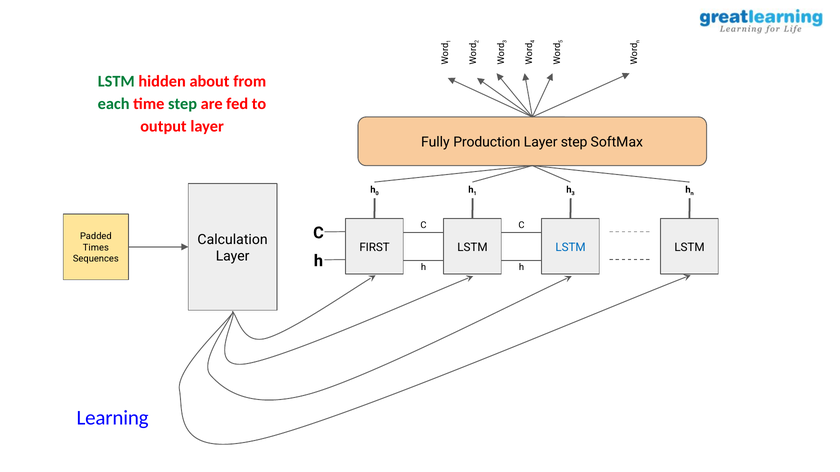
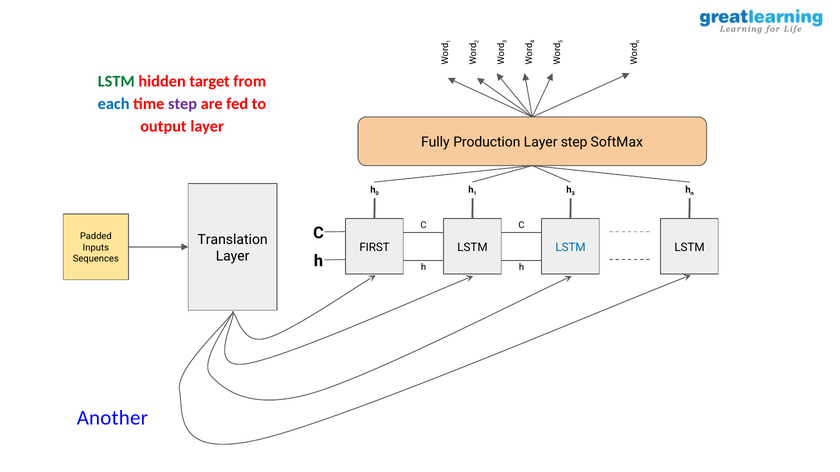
about: about -> target
each colour: green -> blue
step at (183, 104) colour: green -> purple
Calculation: Calculation -> Translation
Times: Times -> Inputs
Learning: Learning -> Another
